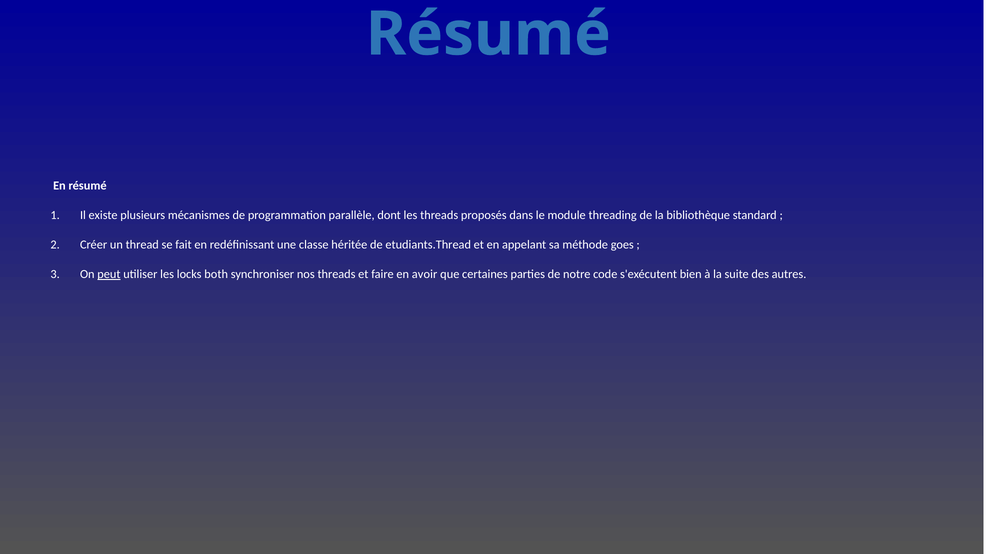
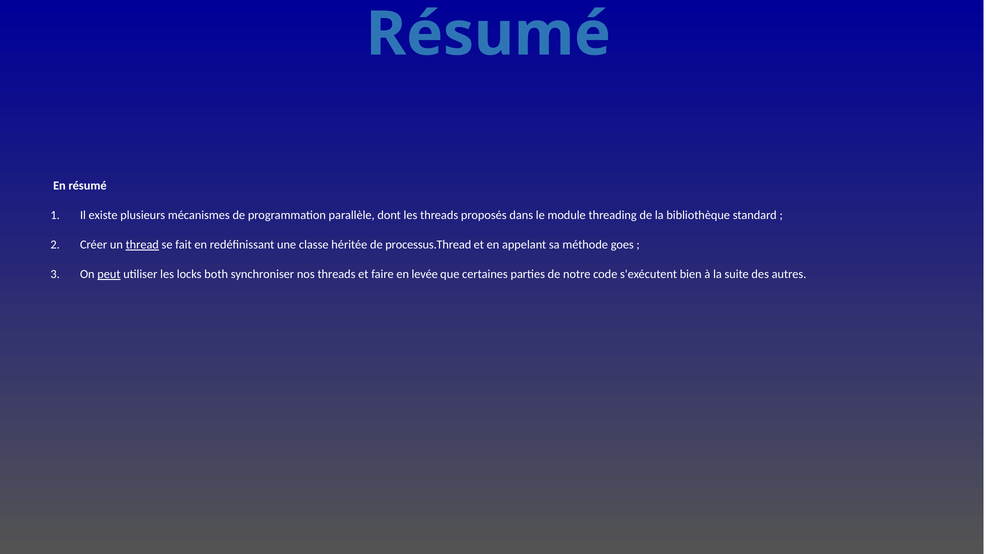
thread underline: none -> present
etudiants.Thread: etudiants.Thread -> processus.Thread
avoir: avoir -> levée
